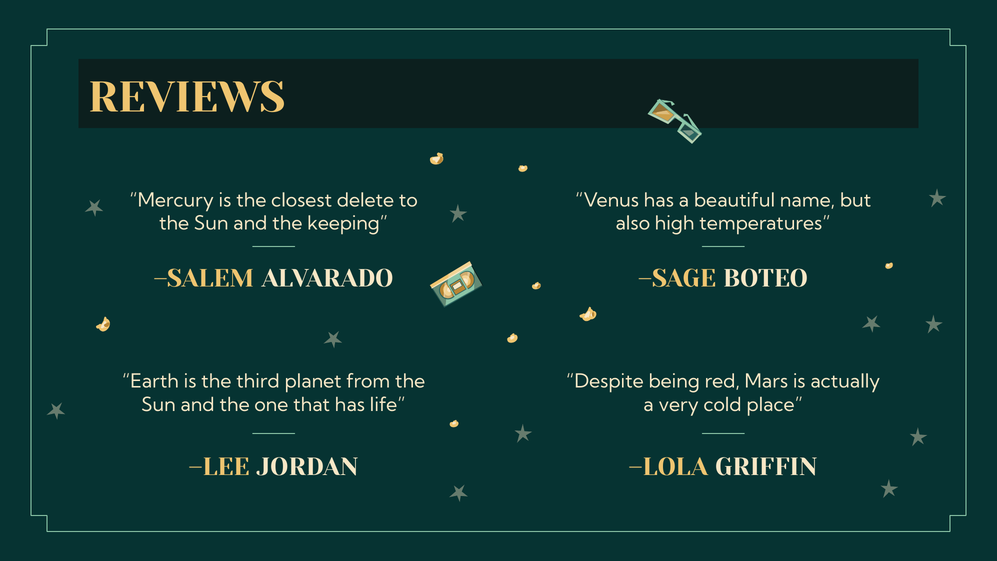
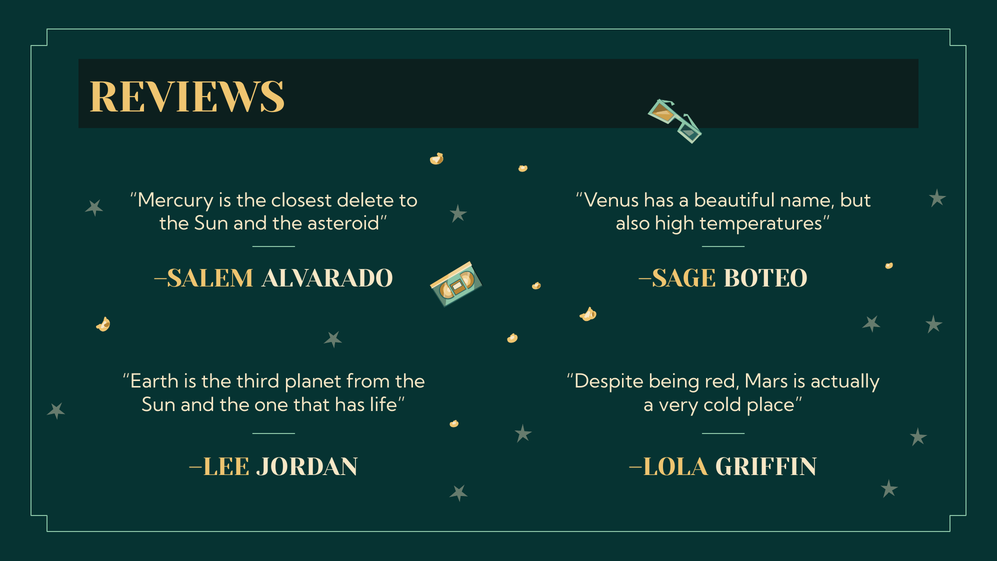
keeping: keeping -> asteroid
